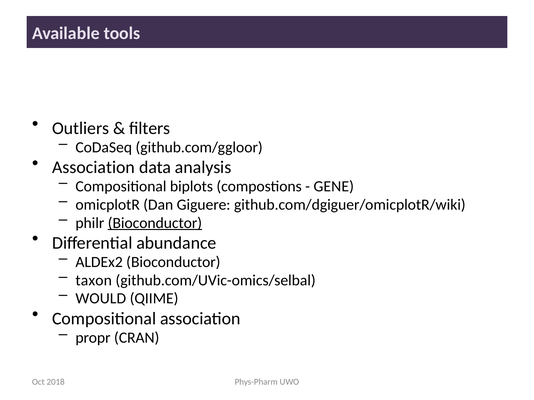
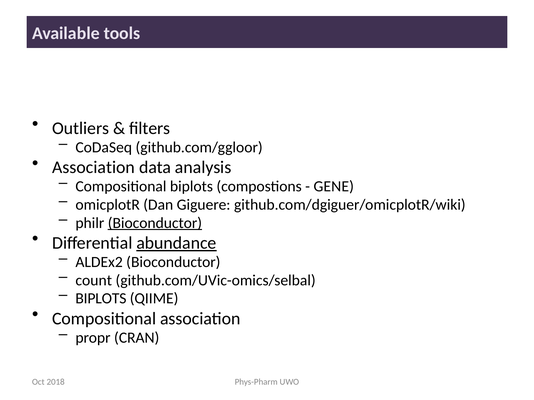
abundance underline: none -> present
taxon: taxon -> count
WOULD at (101, 299): WOULD -> BIPLOTS
